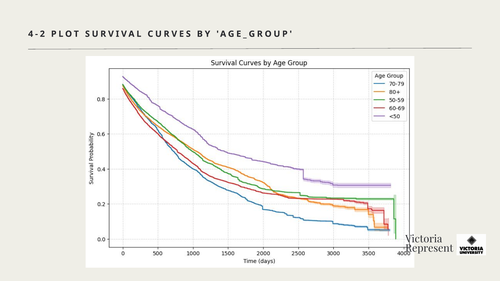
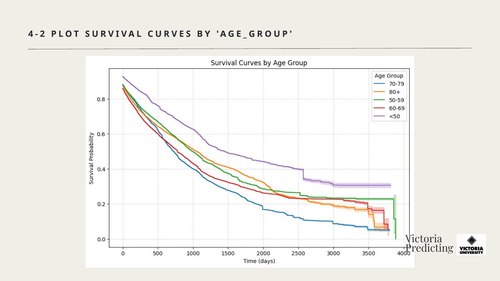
Represent: Represent -> Predicting
